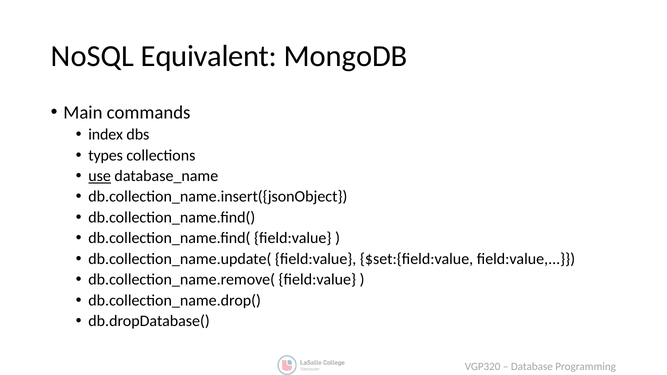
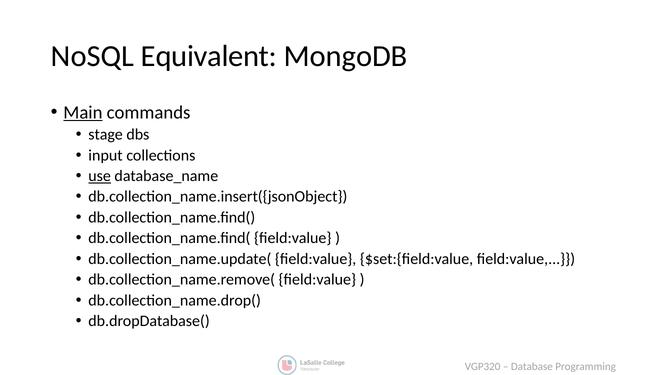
Main underline: none -> present
index: index -> stage
types: types -> input
